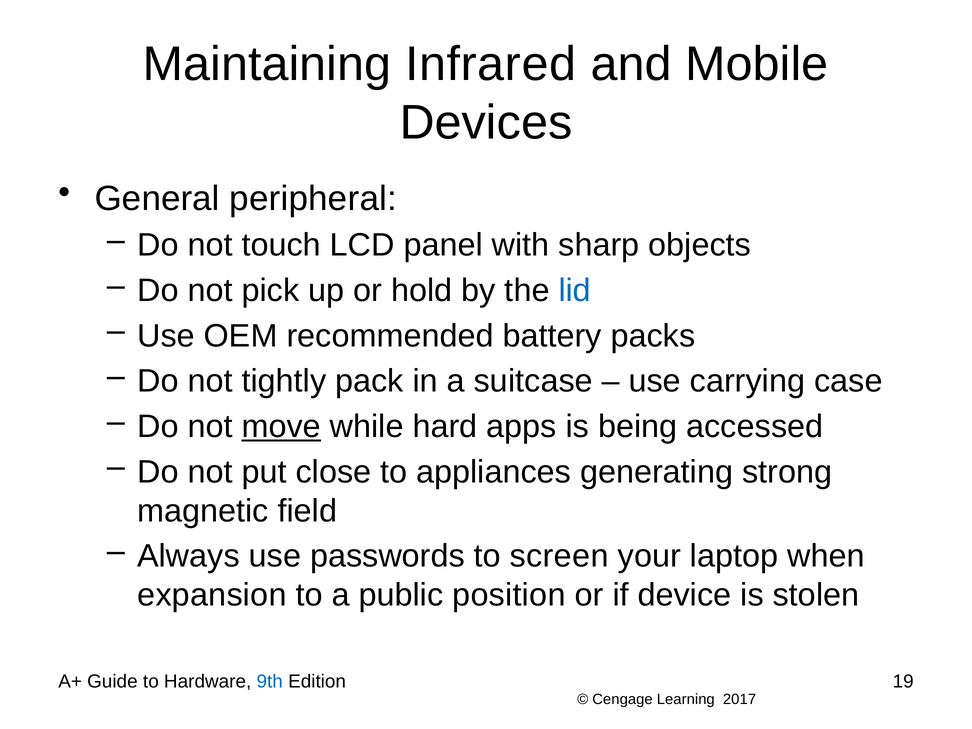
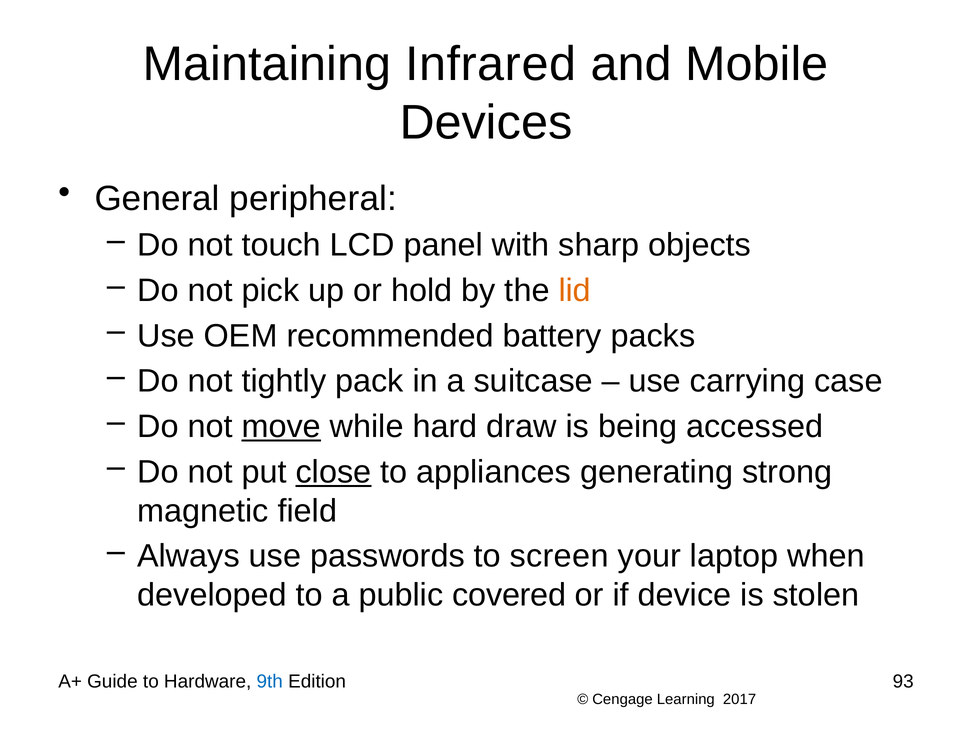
lid colour: blue -> orange
apps: apps -> draw
close underline: none -> present
expansion: expansion -> developed
position: position -> covered
19: 19 -> 93
